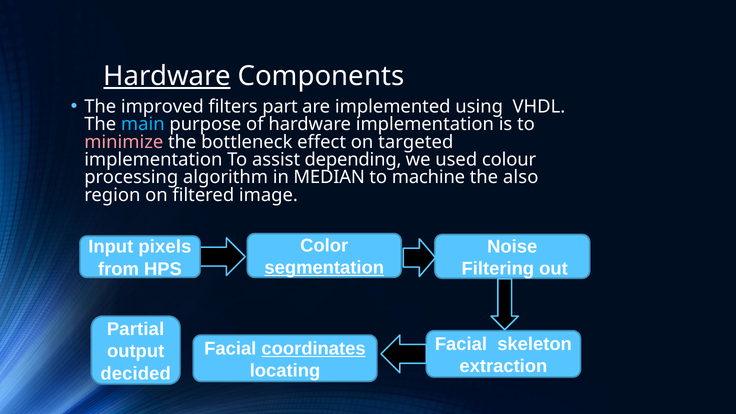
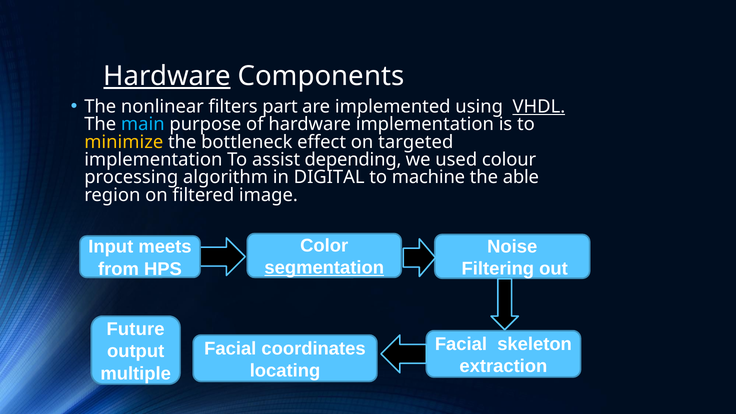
improved: improved -> nonlinear
VHDL underline: none -> present
minimize colour: pink -> yellow
MEDIAN: MEDIAN -> DIGITAL
also: also -> able
pixels: pixels -> meets
Partial: Partial -> Future
coordinates underline: present -> none
decided: decided -> multiple
